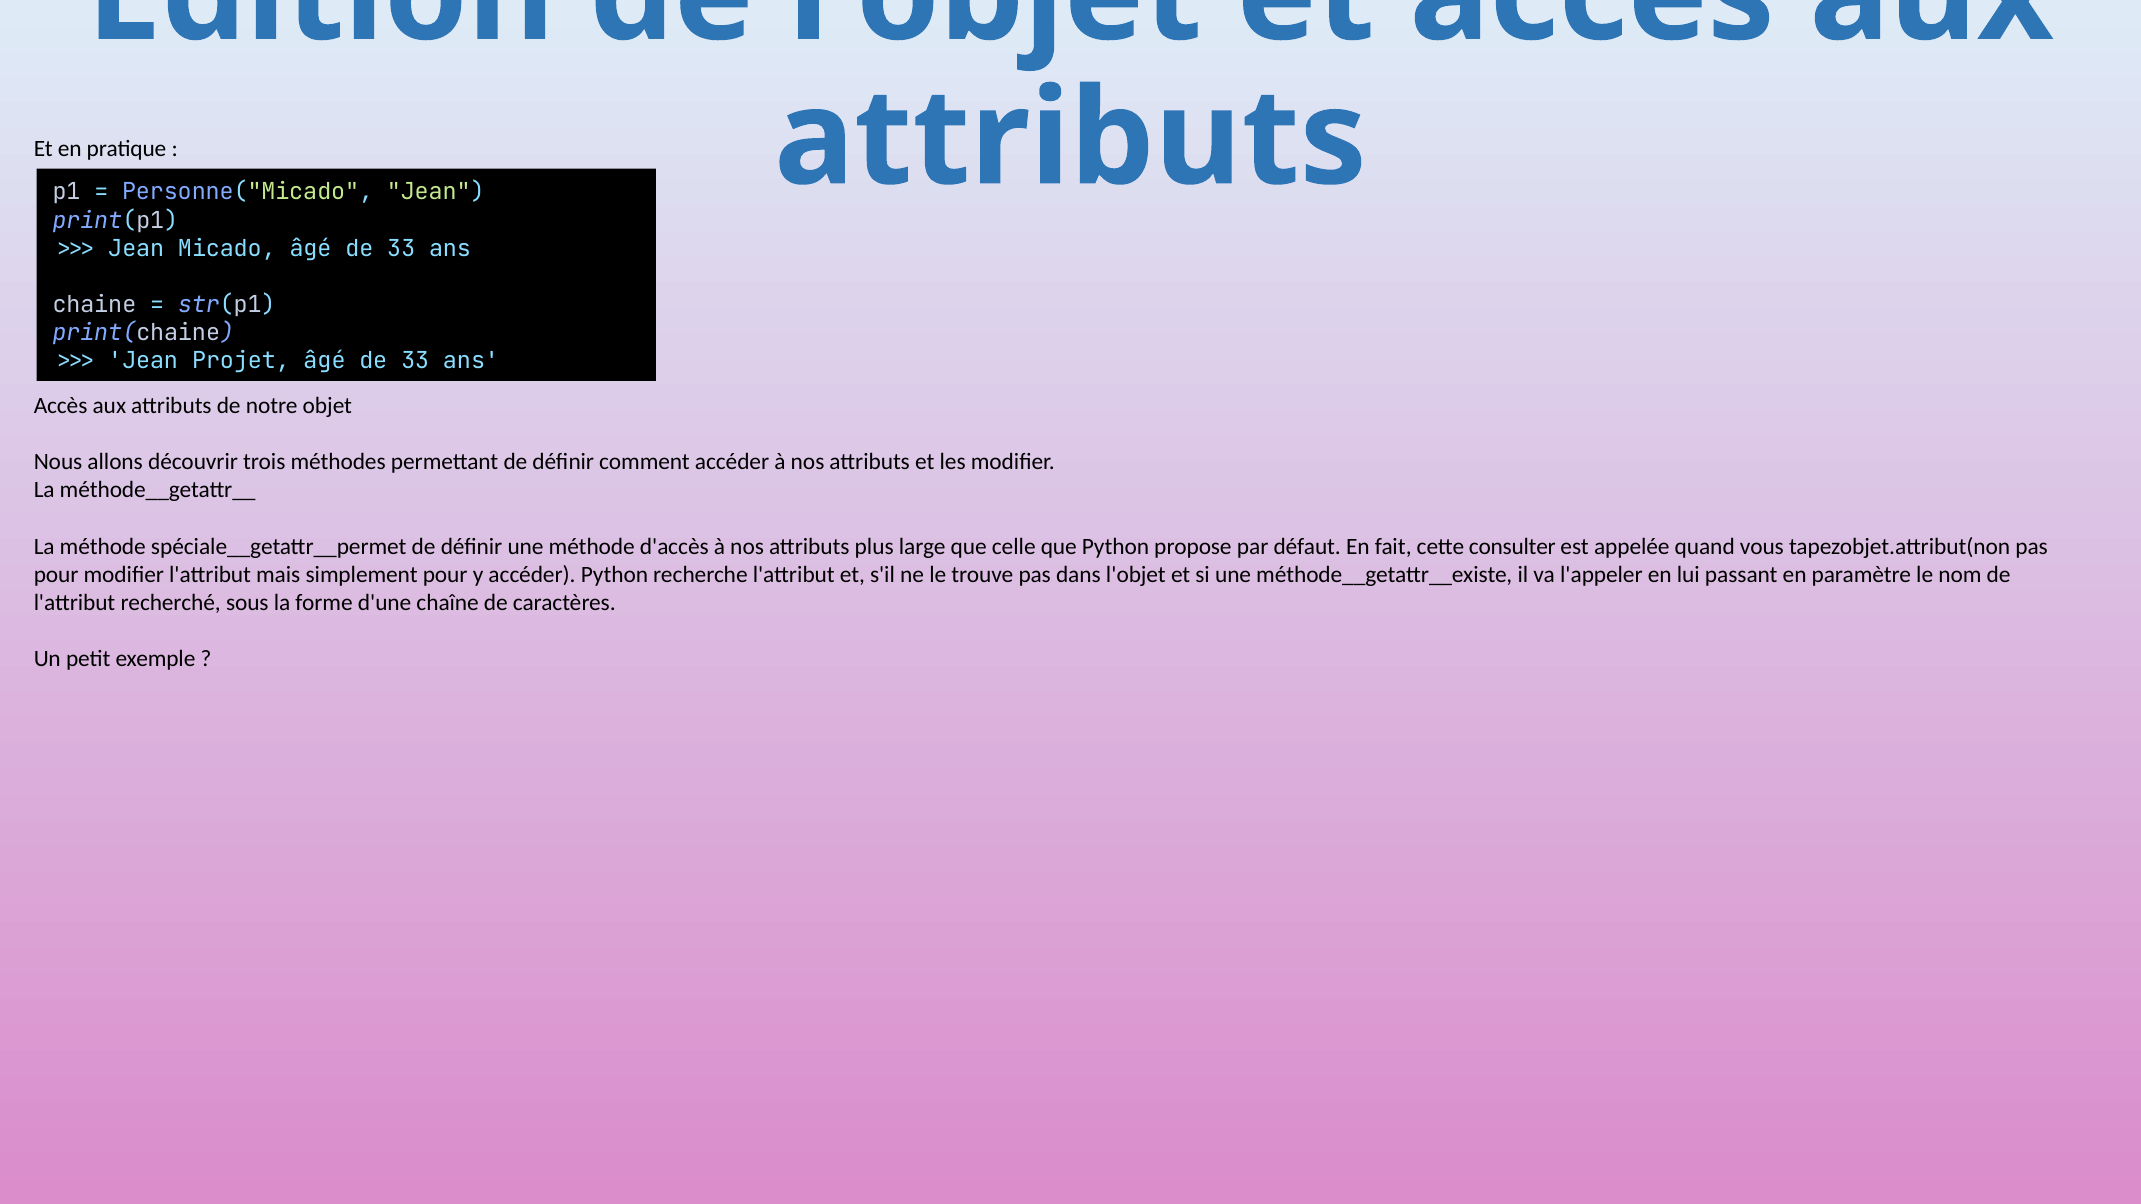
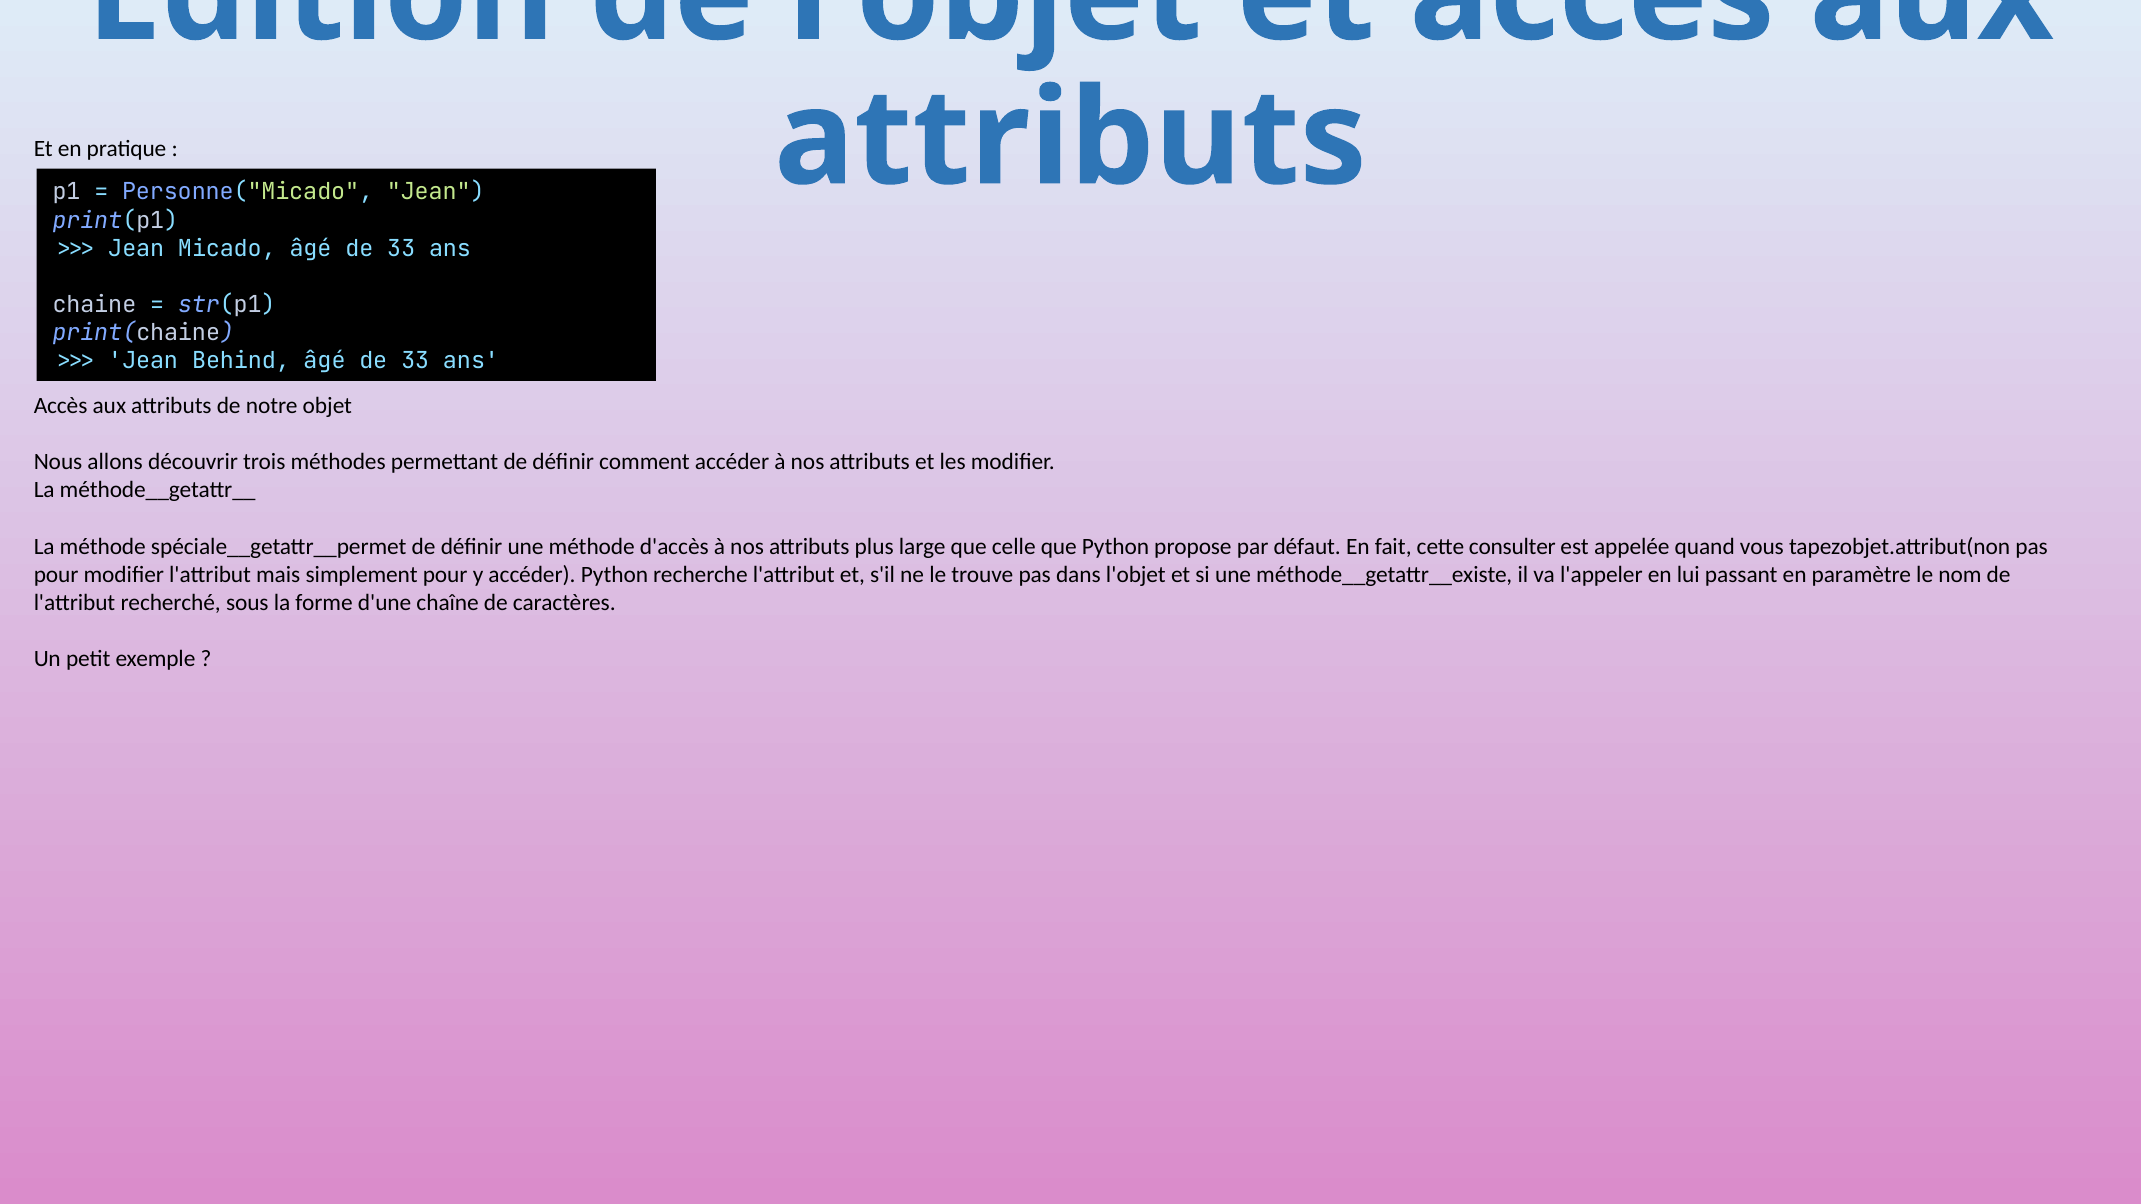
Projet: Projet -> Behind
